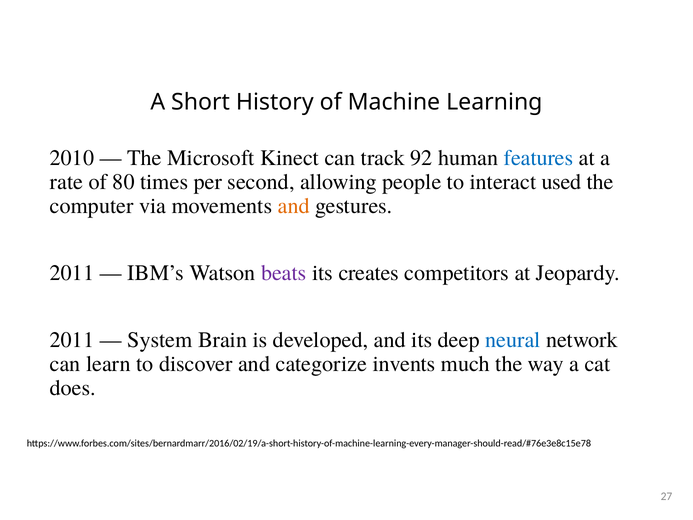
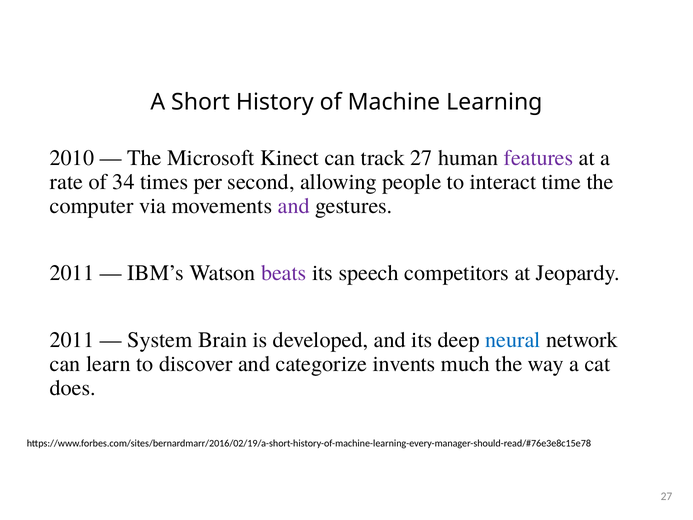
track 92: 92 -> 27
features colour: blue -> purple
80: 80 -> 34
used: used -> time
and at (294, 206) colour: orange -> purple
creates: creates -> speech
